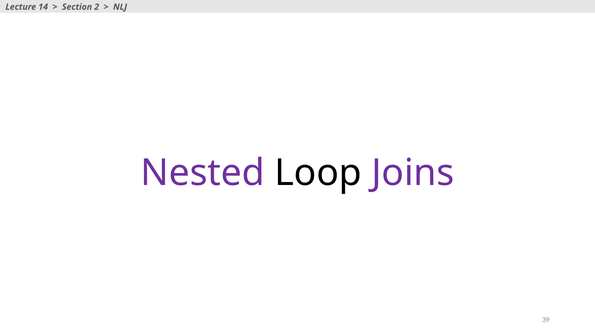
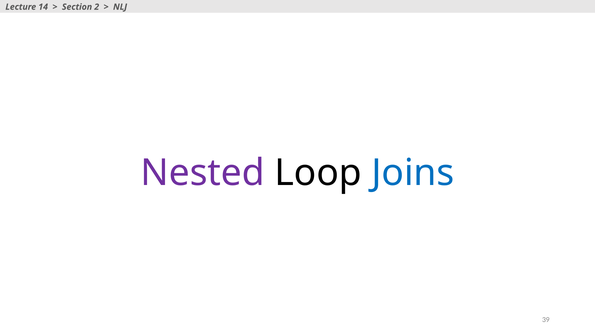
Joins colour: purple -> blue
